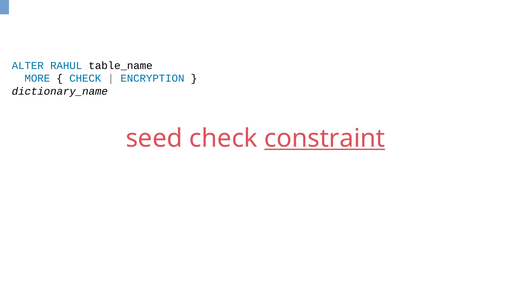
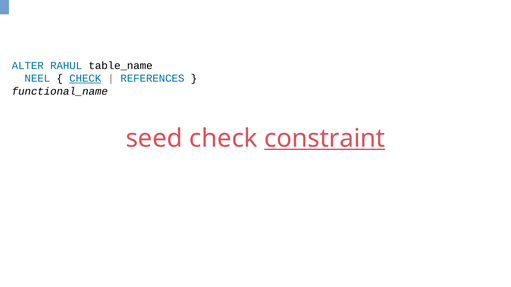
MORE: MORE -> NEEL
CHECK at (85, 79) underline: none -> present
ENCRYPTION: ENCRYPTION -> REFERENCES
dictionary_name: dictionary_name -> functional_name
